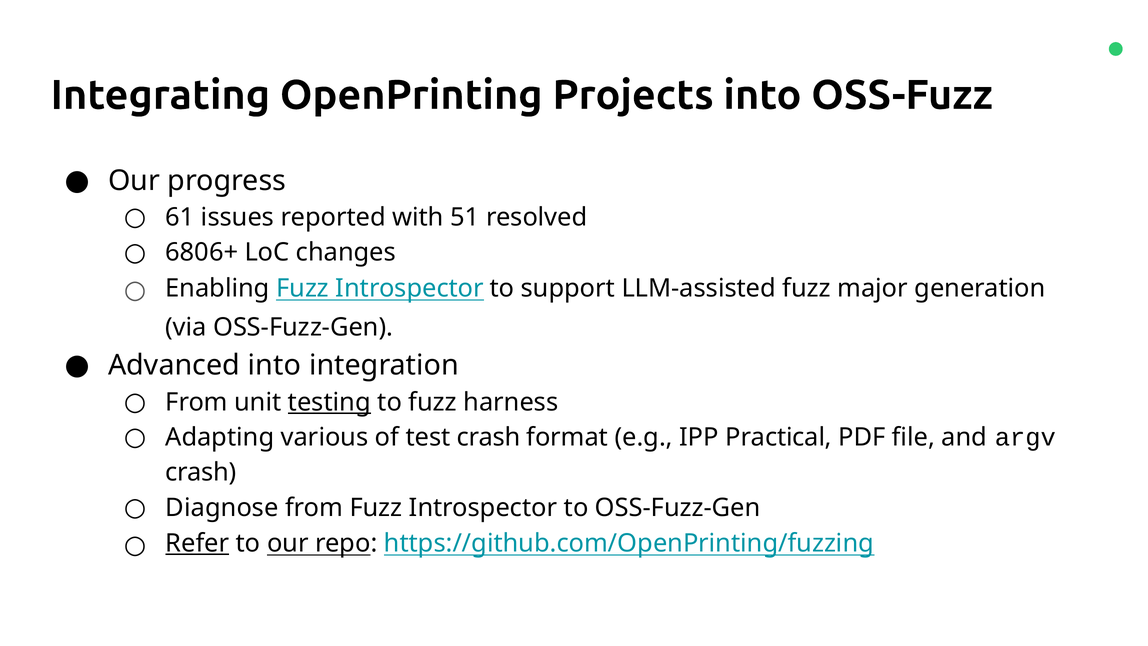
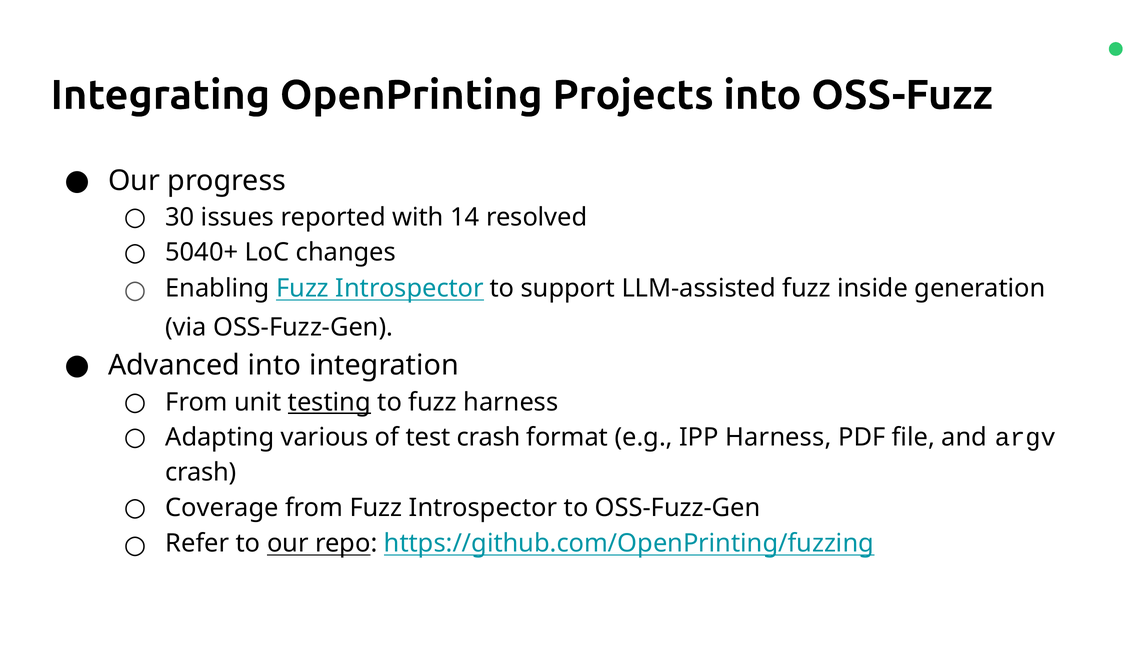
61: 61 -> 30
51: 51 -> 14
6806+: 6806+ -> 5040+
major: major -> inside
IPP Practical: Practical -> Harness
Diagnose: Diagnose -> Coverage
Refer underline: present -> none
